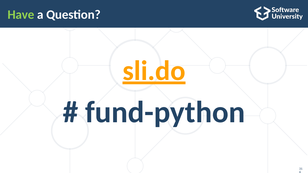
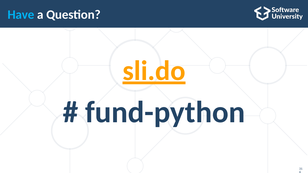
Have colour: light green -> light blue
